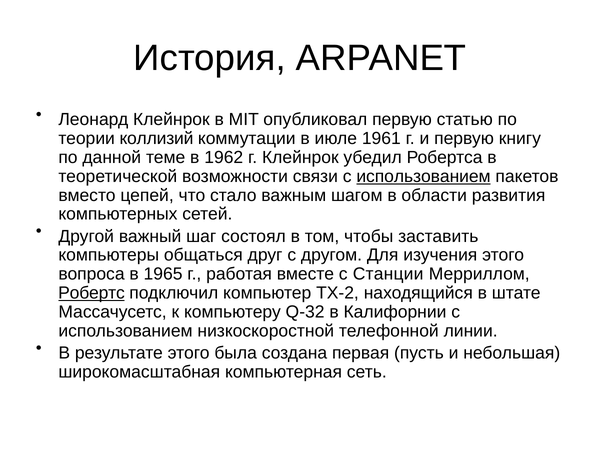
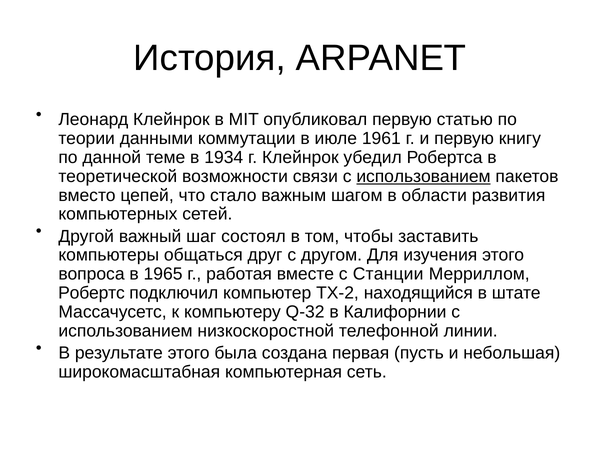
коллизий: коллизий -> данными
1962: 1962 -> 1934
Робертс underline: present -> none
